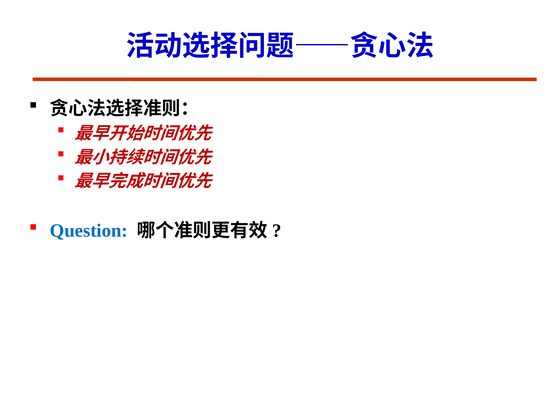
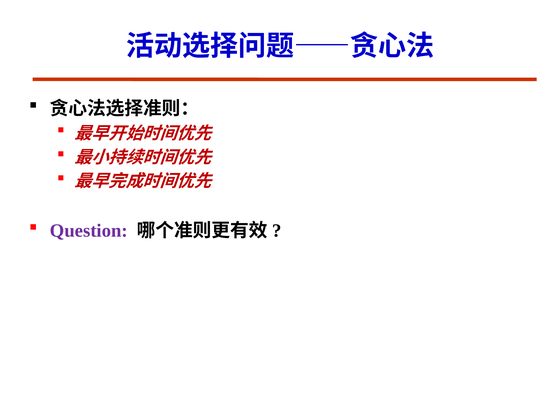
Question colour: blue -> purple
